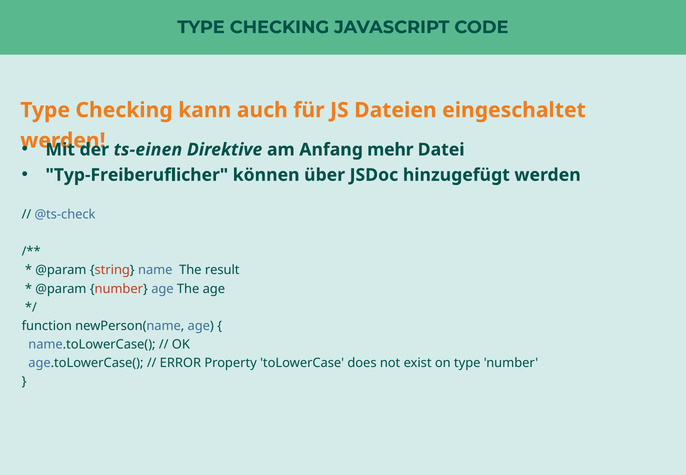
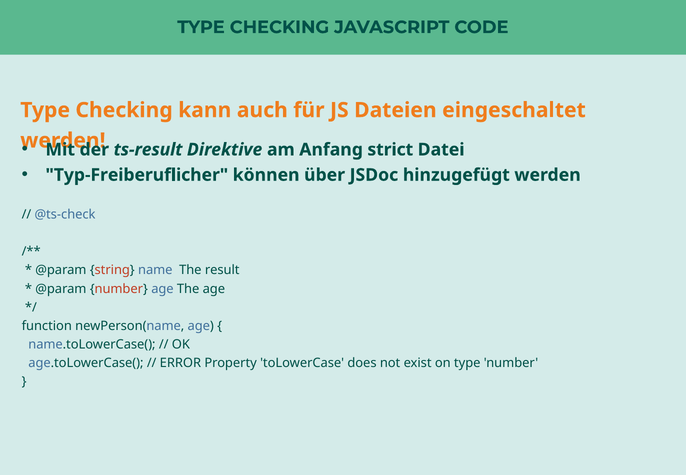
ts-einen: ts-einen -> ts-result
mehr: mehr -> strict
